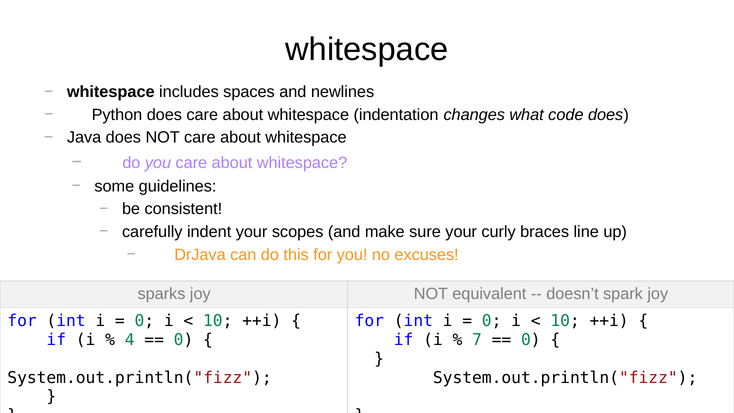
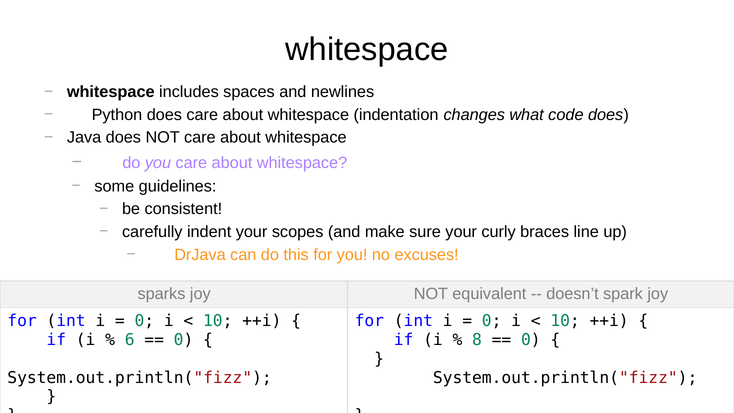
4: 4 -> 6
7: 7 -> 8
